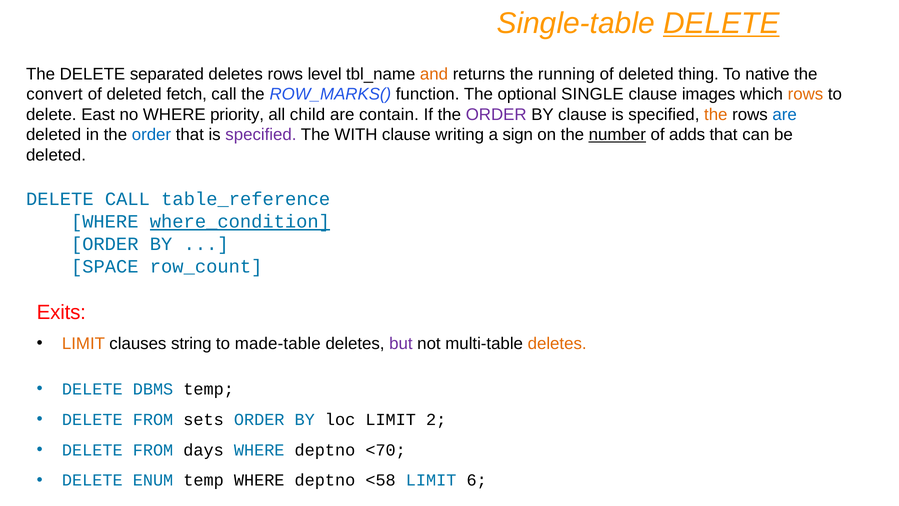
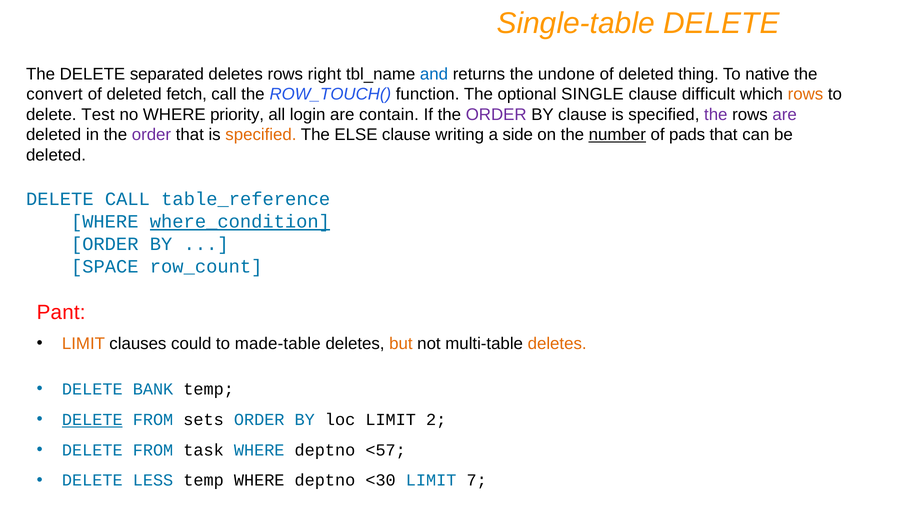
DELETE at (721, 23) underline: present -> none
level: level -> right
and colour: orange -> blue
running: running -> undone
ROW_MARKS(: ROW_MARKS( -> ROW_TOUCH(
images: images -> difficult
East: East -> Test
child: child -> login
the at (716, 115) colour: orange -> purple
are at (785, 115) colour: blue -> purple
order at (151, 135) colour: blue -> purple
specified at (261, 135) colour: purple -> orange
WITH: WITH -> ELSE
sign: sign -> side
adds: adds -> pads
Exits: Exits -> Pant
string: string -> could
but colour: purple -> orange
DBMS: DBMS -> BANK
DELETE at (92, 419) underline: none -> present
days: days -> task
<70: <70 -> <57
ENUM: ENUM -> LESS
<58: <58 -> <30
6: 6 -> 7
